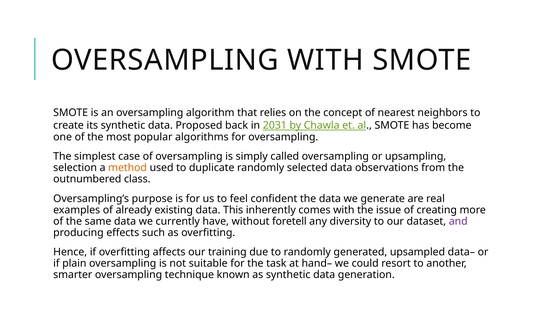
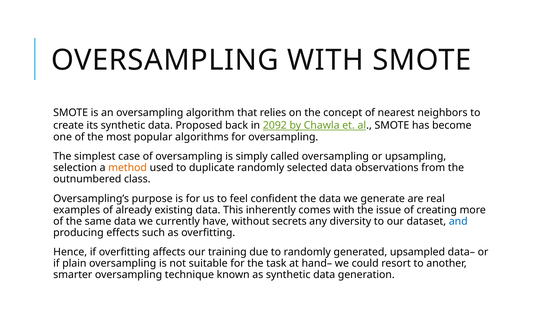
2031: 2031 -> 2092
foretell: foretell -> secrets
and colour: purple -> blue
